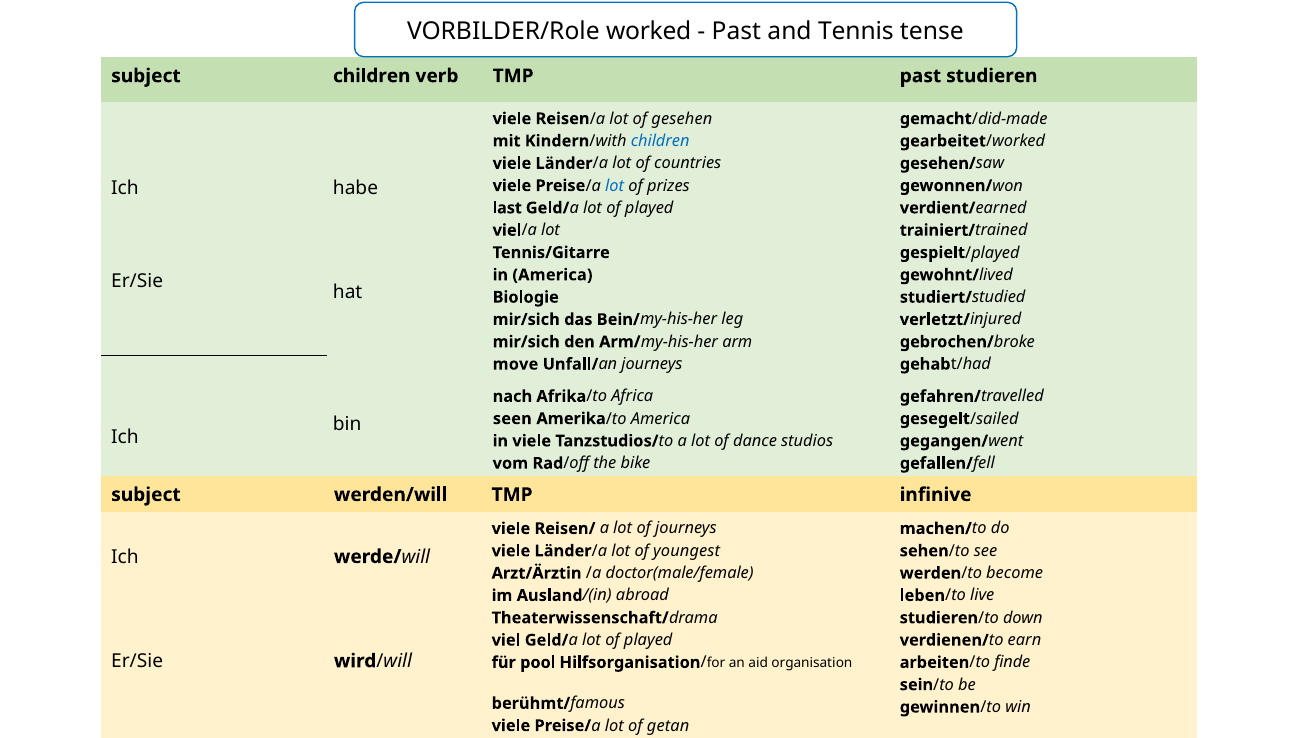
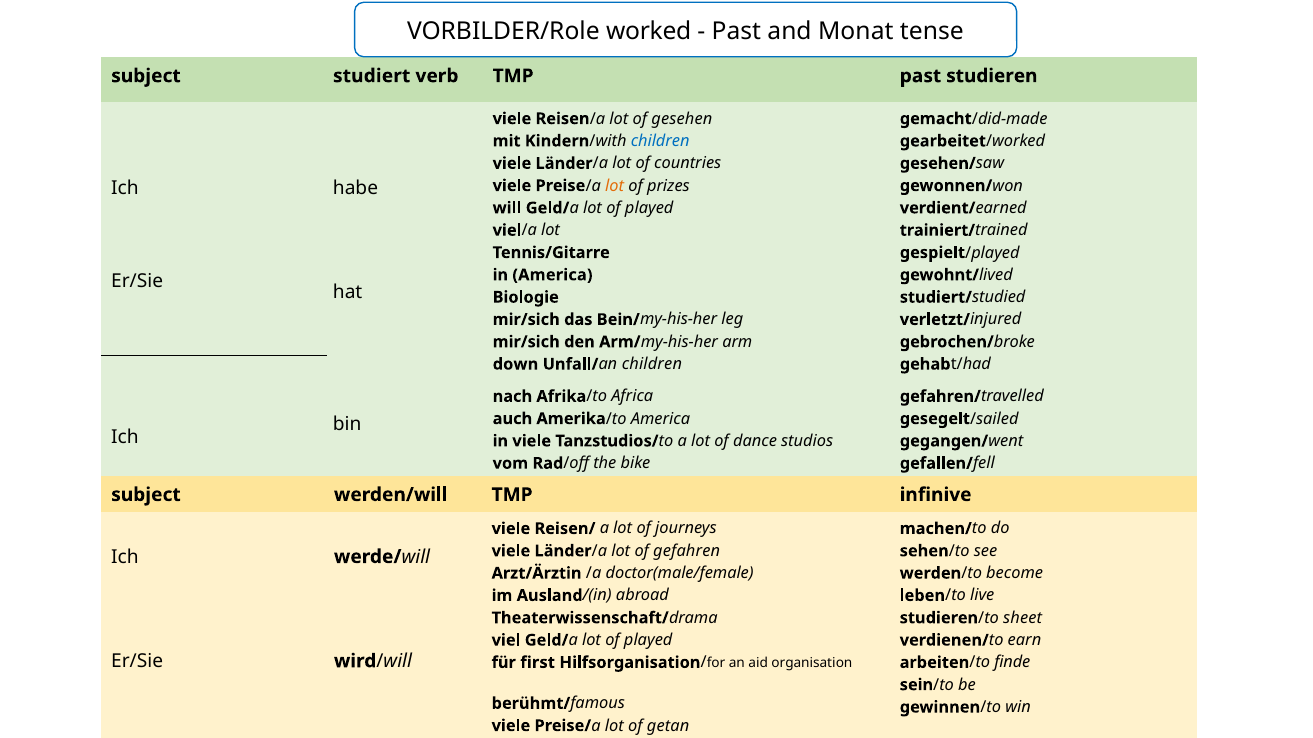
Tennis: Tennis -> Monat
subject children: children -> studiert
lot at (615, 186) colour: blue -> orange
last: last -> will
move at (515, 364): move -> down
Unfall/an journeys: journeys -> children
seen: seen -> auch
youngest: youngest -> gefahren
studieren/to down: down -> sheet
für pool: pool -> first
